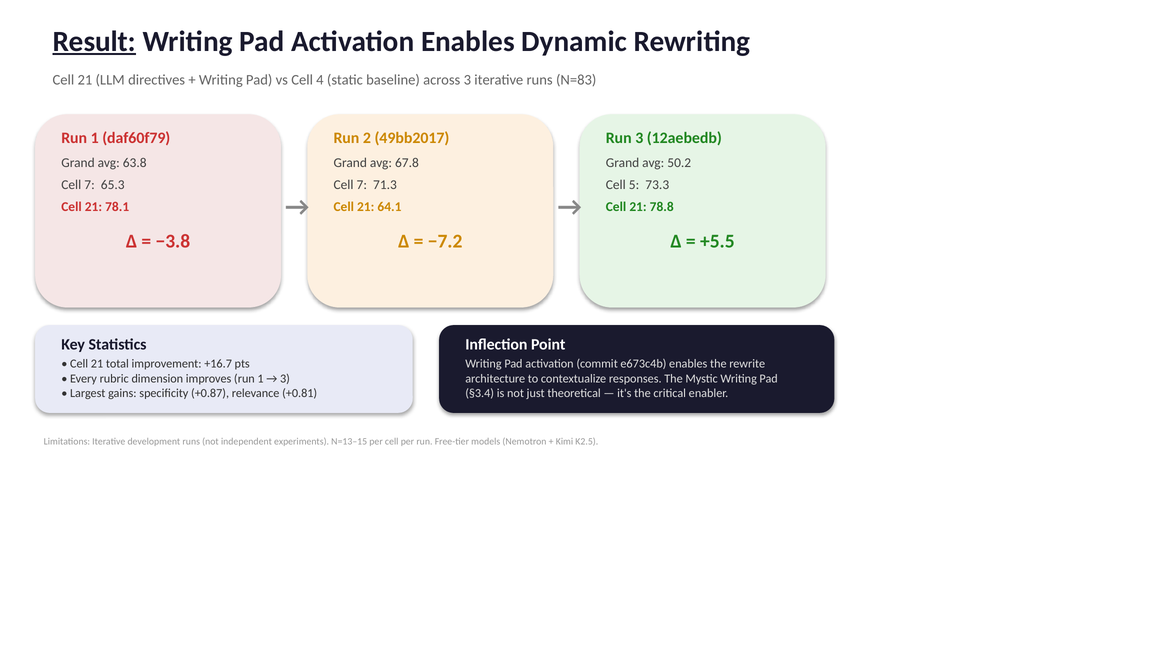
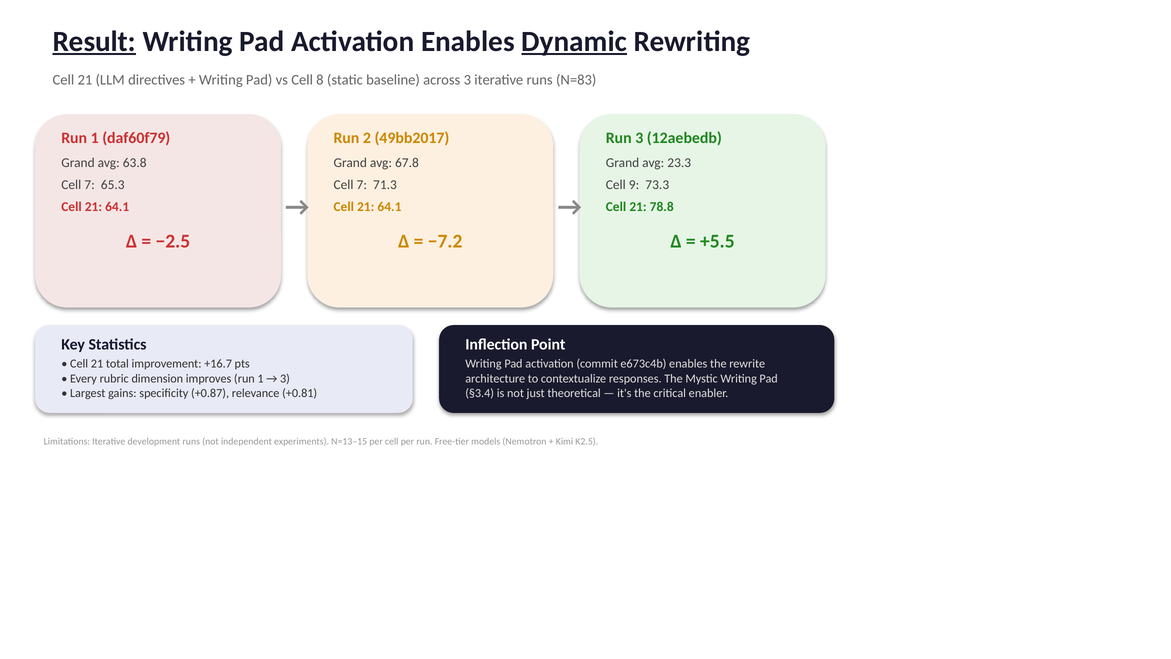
Dynamic underline: none -> present
4: 4 -> 8
50.2: 50.2 -> 23.3
5: 5 -> 9
78.1 at (117, 206): 78.1 -> 64.1
−3.8: −3.8 -> −2.5
